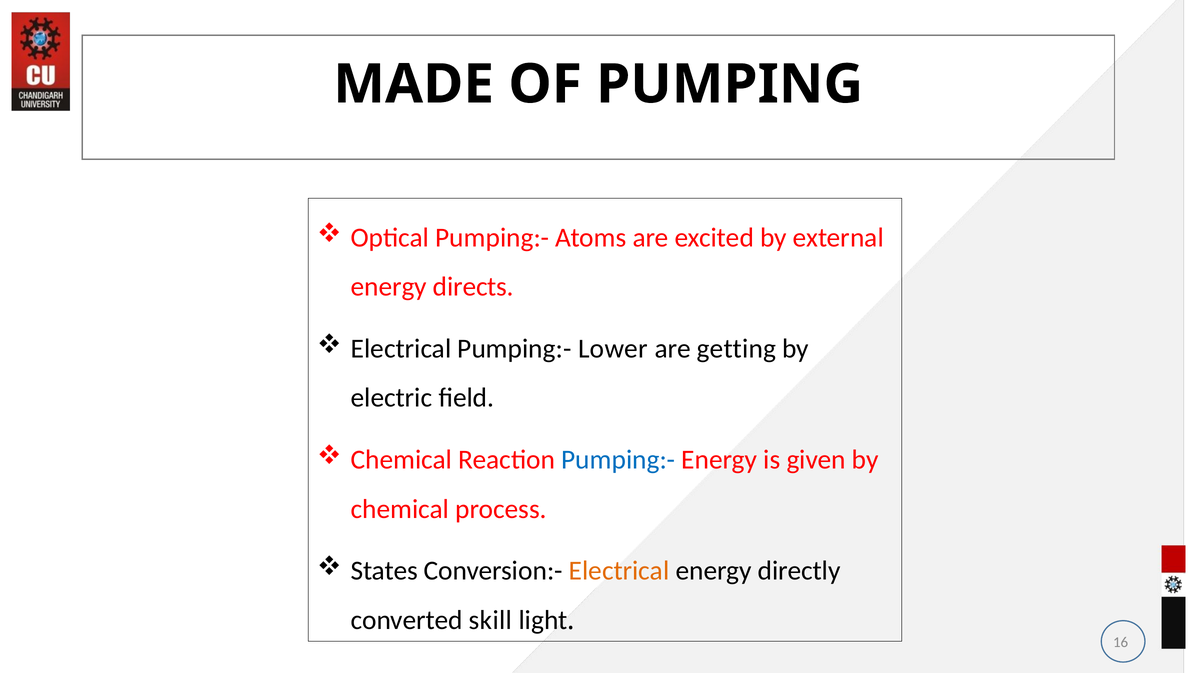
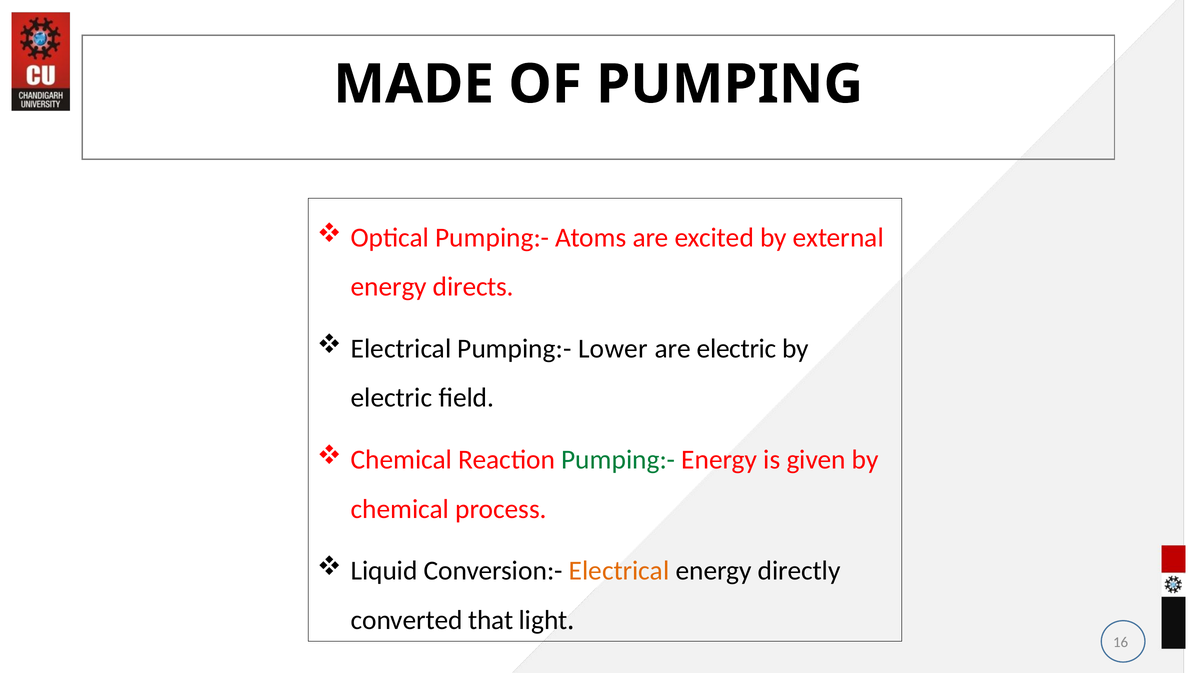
are getting: getting -> electric
Pumping:- at (618, 460) colour: blue -> green
States: States -> Liquid
skill: skill -> that
